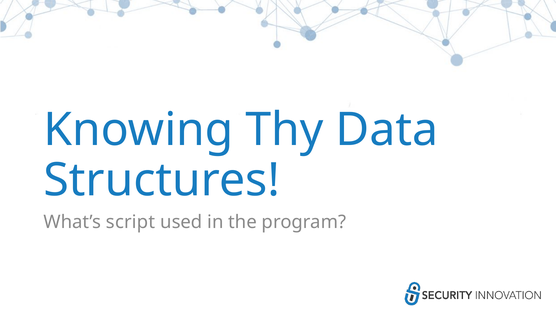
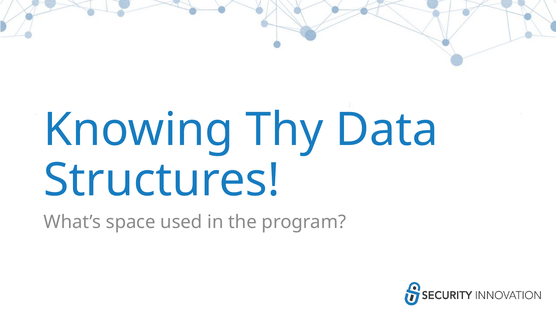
script: script -> space
